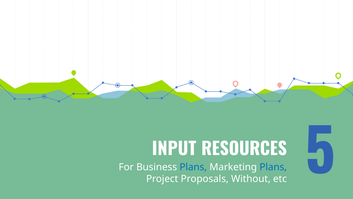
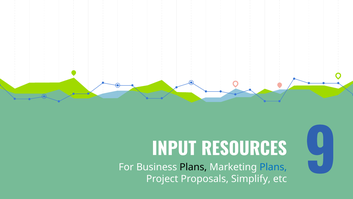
Plans at (193, 167) colour: blue -> black
Without: Without -> Simplify
5: 5 -> 9
